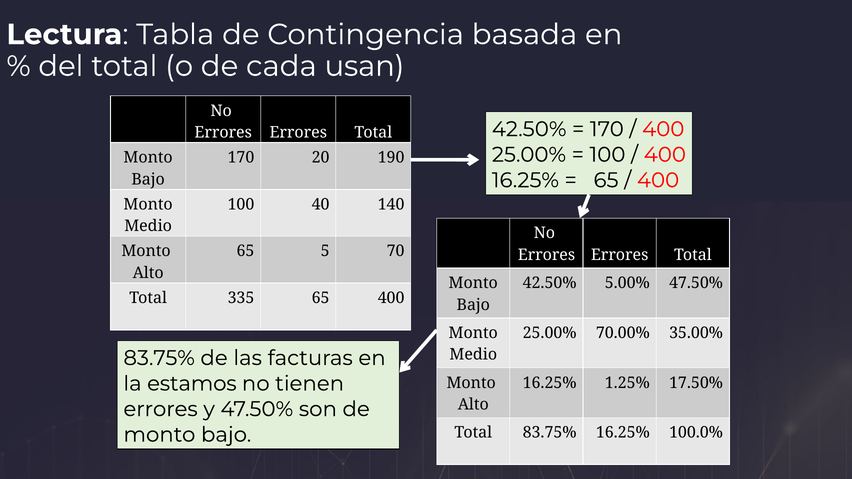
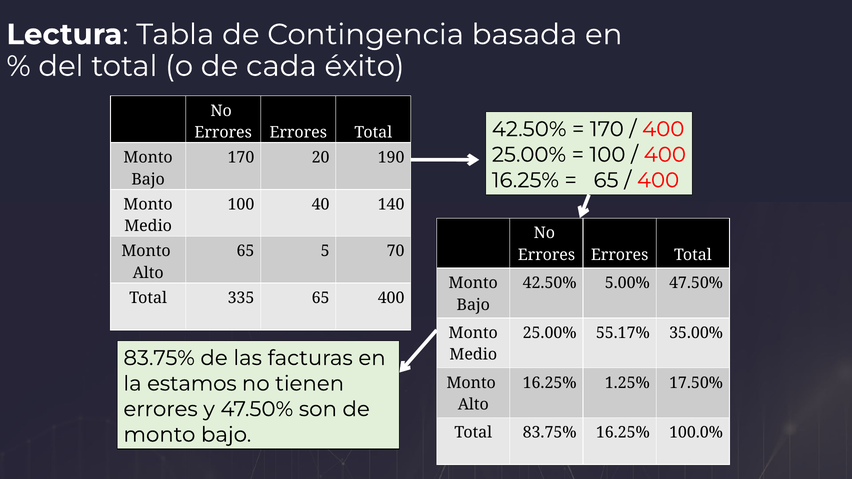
usan: usan -> éxito
70.00%: 70.00% -> 55.17%
